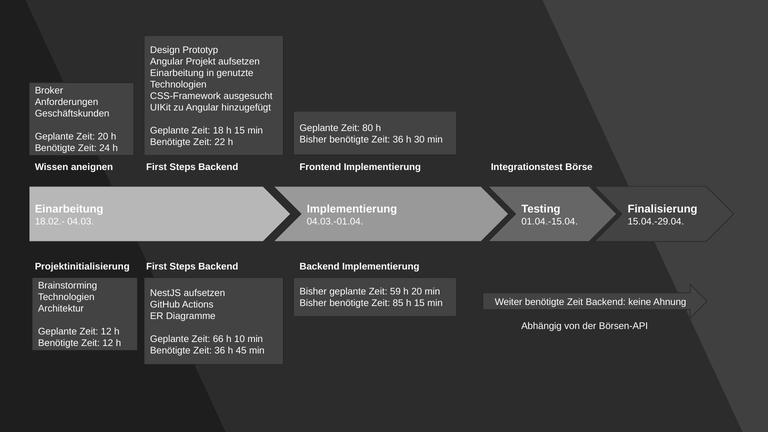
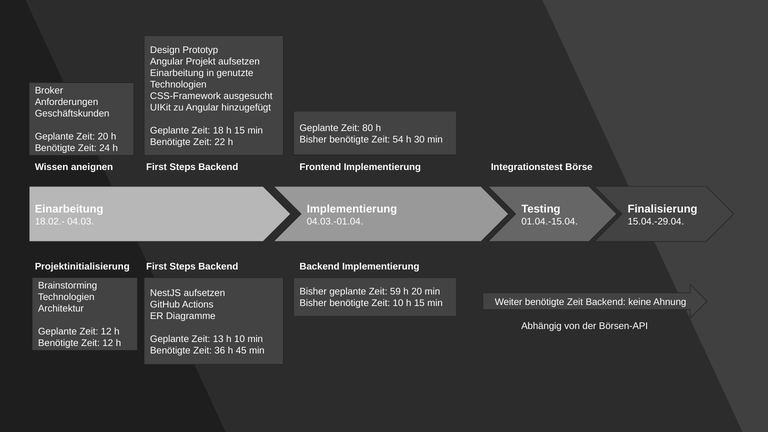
Bisher benötigte Zeit 36: 36 -> 54
Zeit 85: 85 -> 10
66: 66 -> 13
